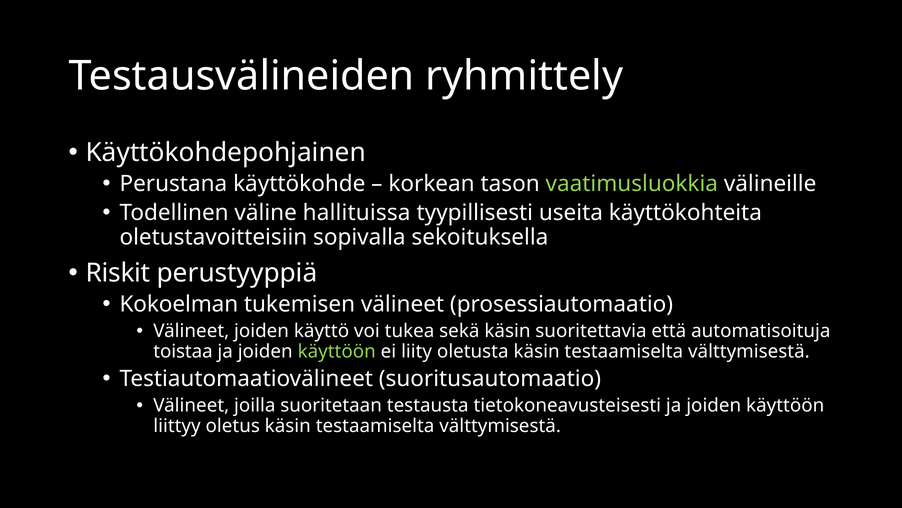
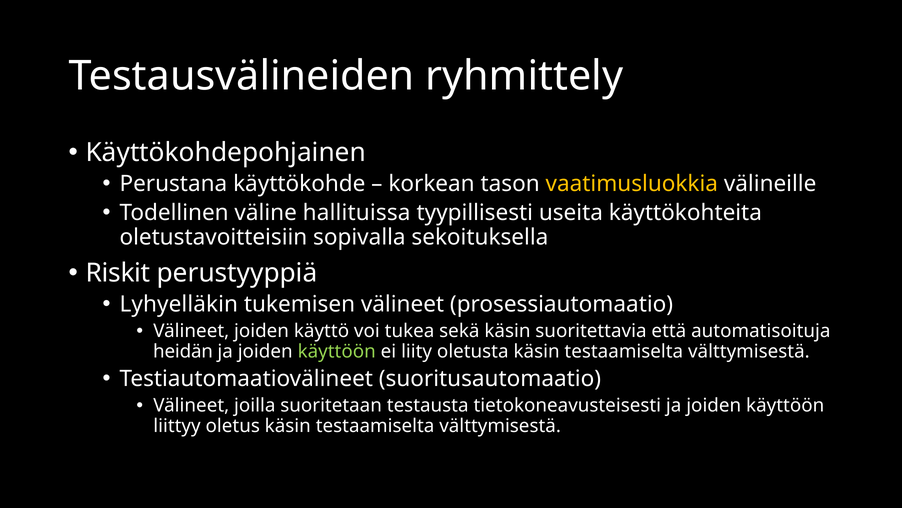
vaatimusluokkia colour: light green -> yellow
Kokoelman: Kokoelman -> Lyhyelläkin
toistaa: toistaa -> heidän
